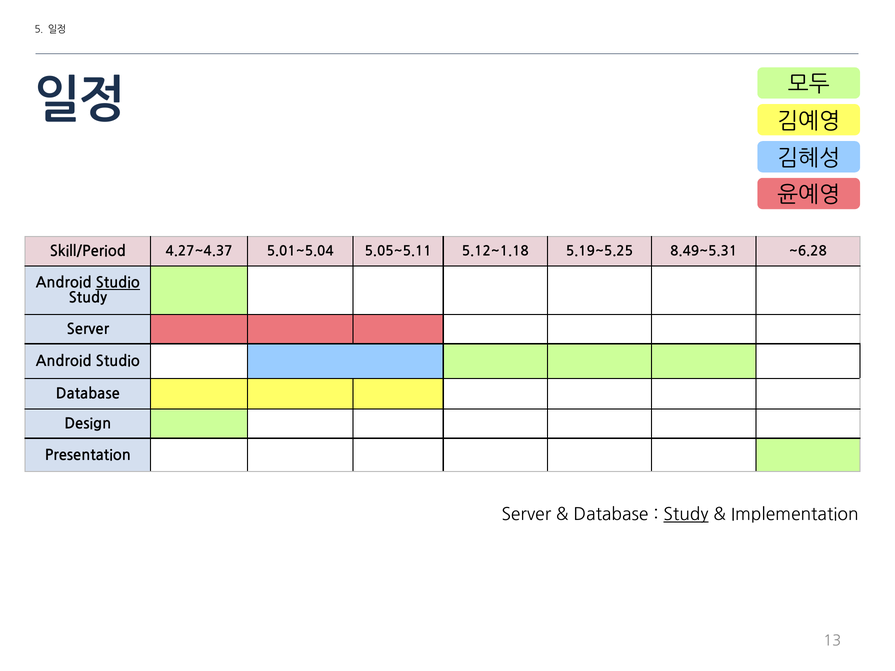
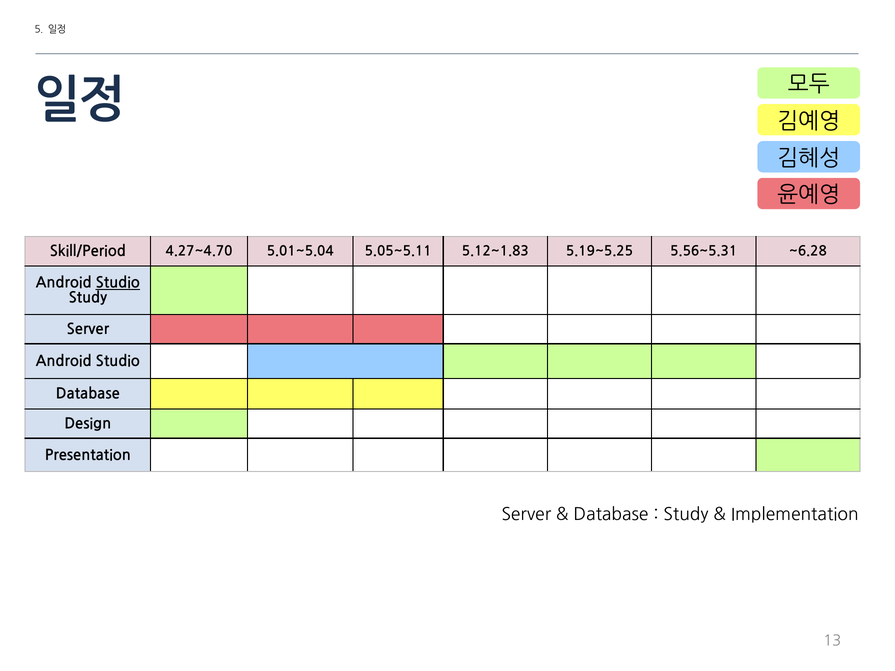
4.27~4.37: 4.27~4.37 -> 4.27~4.70
5.12~1.18: 5.12~1.18 -> 5.12~1.83
8.49~5.31: 8.49~5.31 -> 5.56~5.31
Study at (686, 515) underline: present -> none
